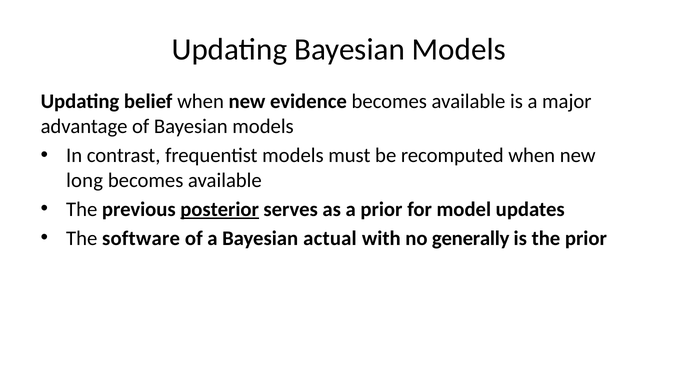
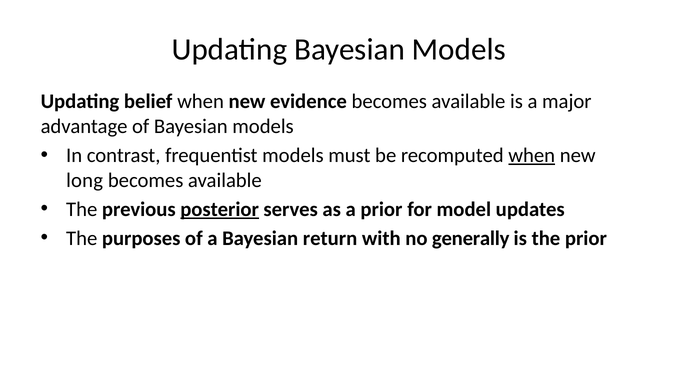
when at (532, 155) underline: none -> present
software: software -> purposes
actual: actual -> return
